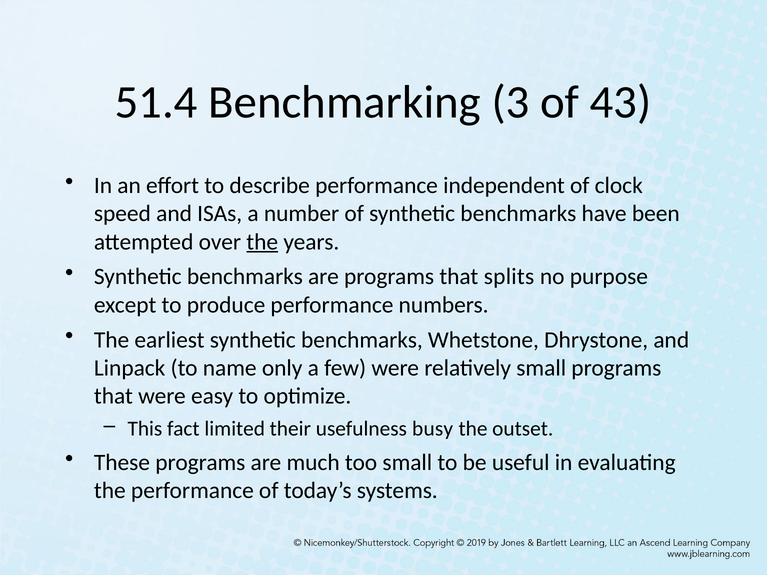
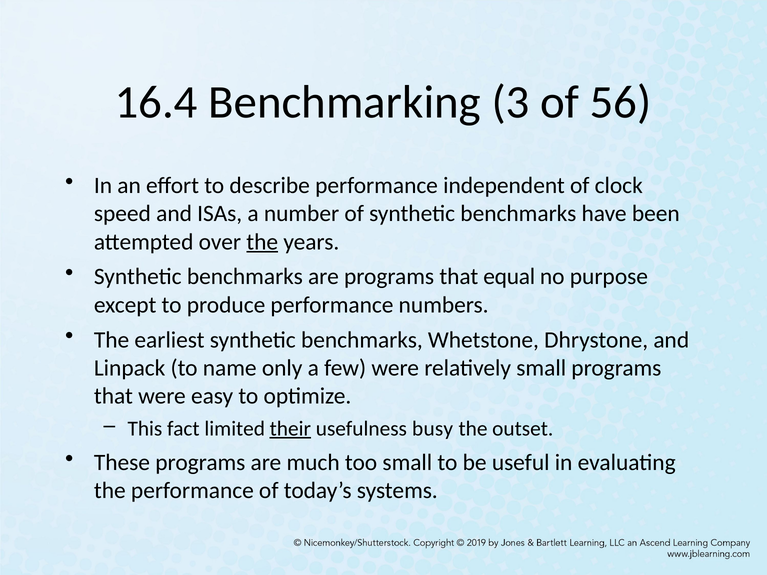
51.4: 51.4 -> 16.4
43: 43 -> 56
splits: splits -> equal
their underline: none -> present
